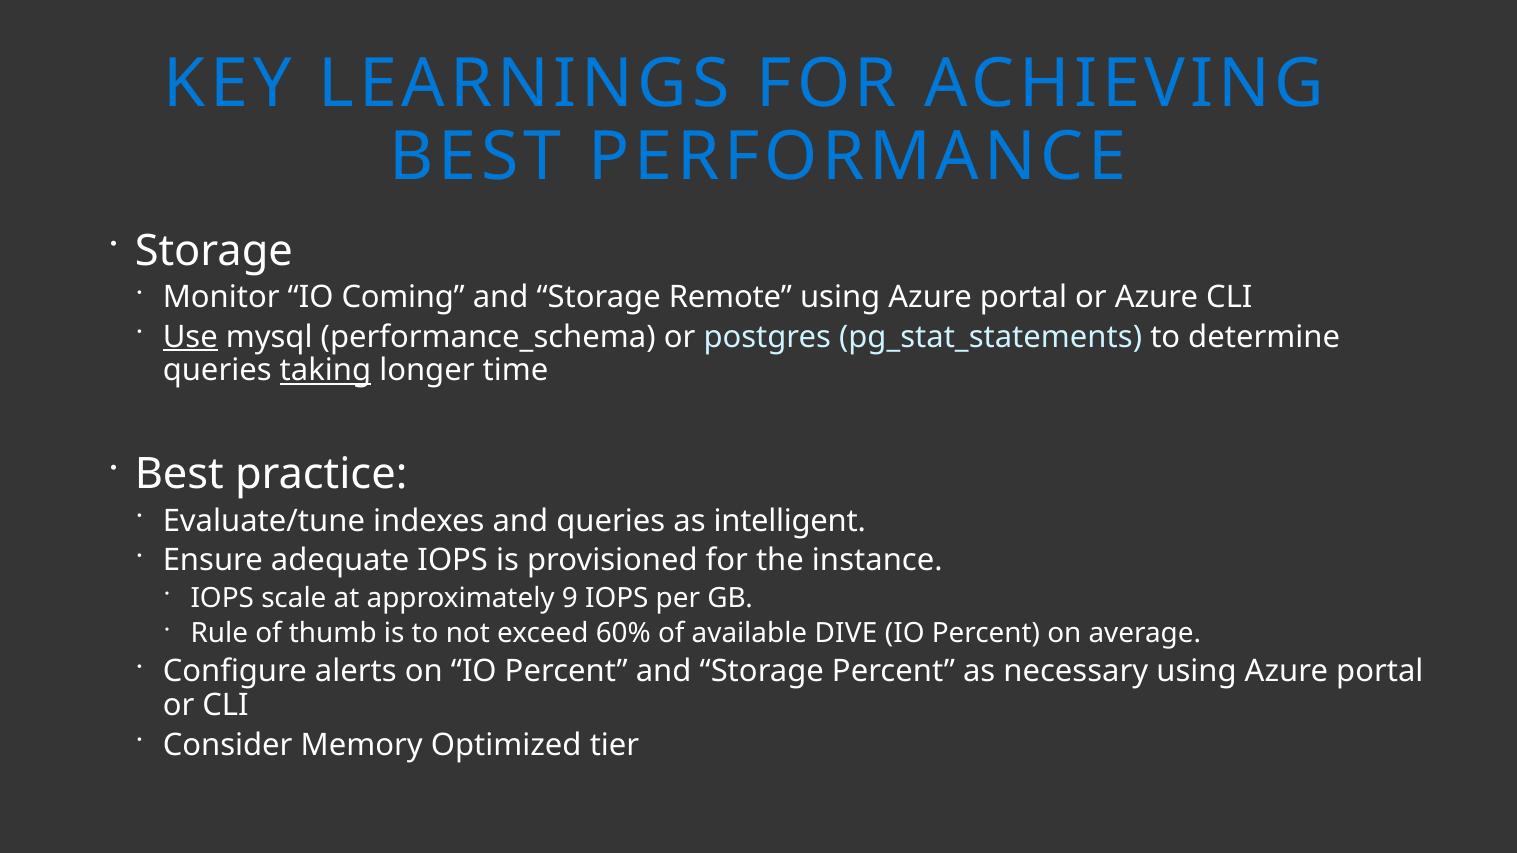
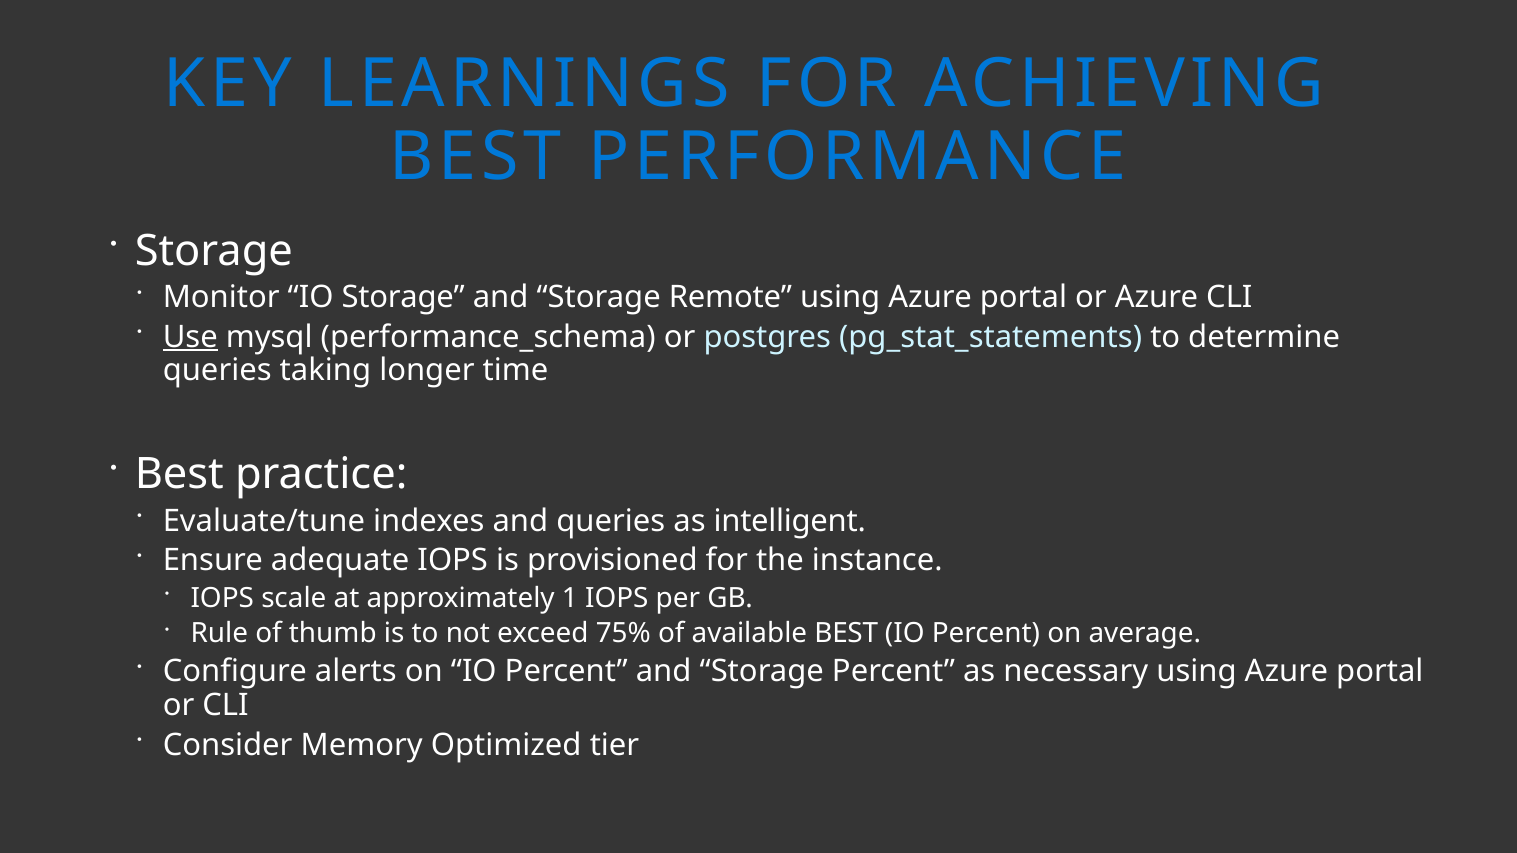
IO Coming: Coming -> Storage
taking underline: present -> none
9: 9 -> 1
60%: 60% -> 75%
available DIVE: DIVE -> BEST
